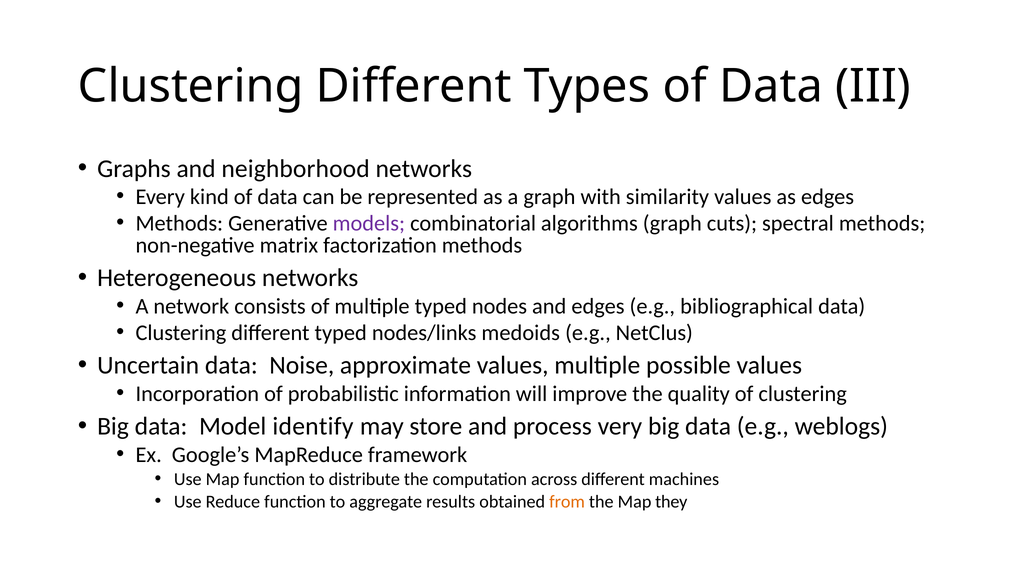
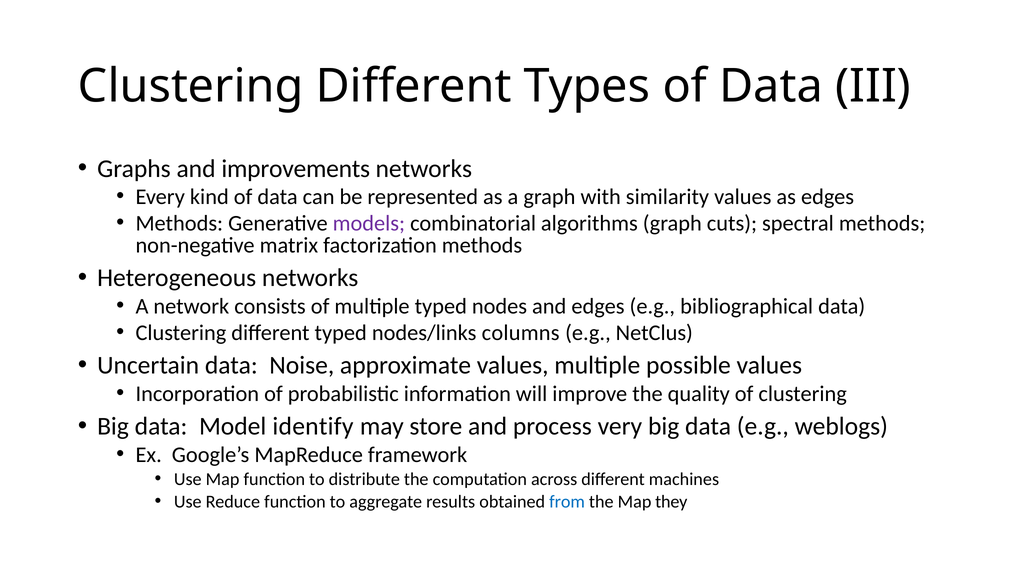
neighborhood: neighborhood -> improvements
medoids: medoids -> columns
from colour: orange -> blue
